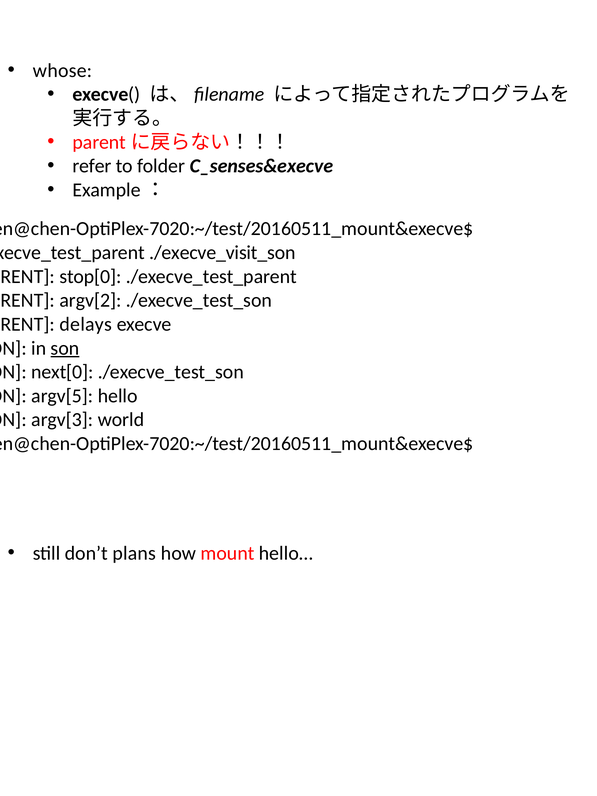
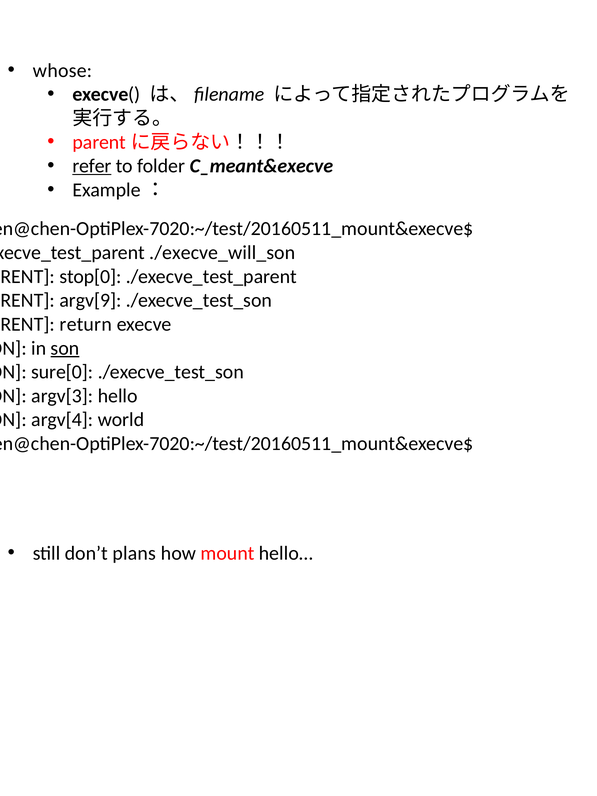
refer underline: none -> present
C_senses&execve: C_senses&execve -> C_meant&execve
./execve_visit_son: ./execve_visit_son -> ./execve_will_son
argv[2: argv[2 -> argv[9
delays: delays -> return
next[0: next[0 -> sure[0
argv[5: argv[5 -> argv[3
argv[3: argv[3 -> argv[4
